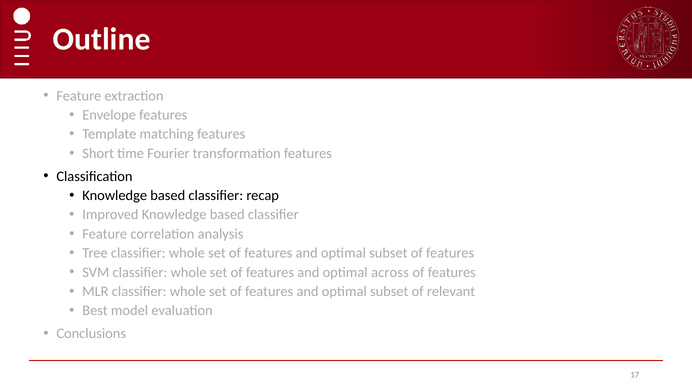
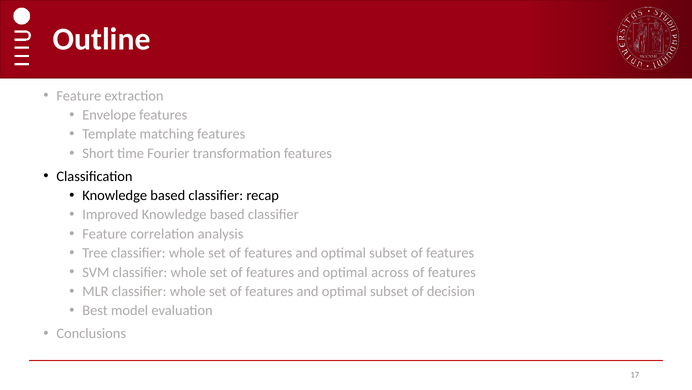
relevant: relevant -> decision
